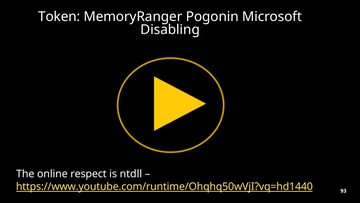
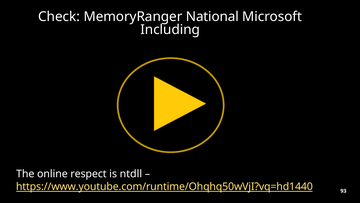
Token: Token -> Check
Pogonin: Pogonin -> National
Disabling: Disabling -> Including
